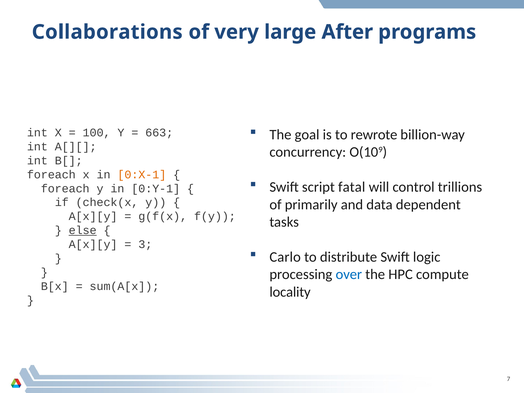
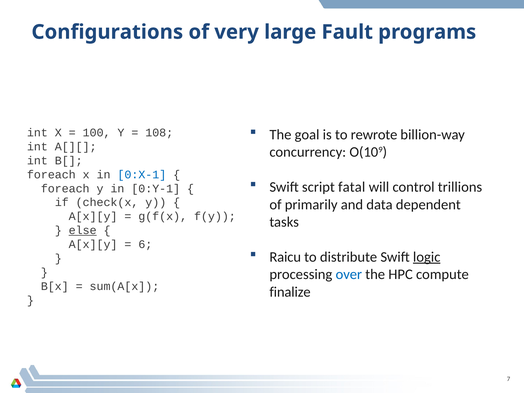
Collaborations: Collaborations -> Configurations
After: After -> Fault
663: 663 -> 108
0:X-1 colour: orange -> blue
3: 3 -> 6
Carlo: Carlo -> Raicu
logic underline: none -> present
locality: locality -> finalize
